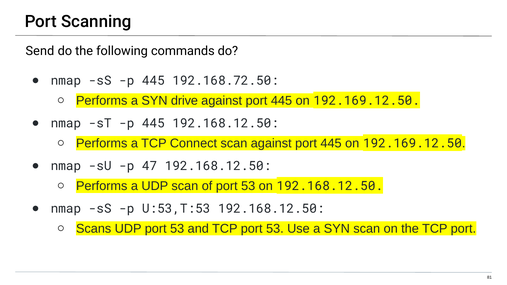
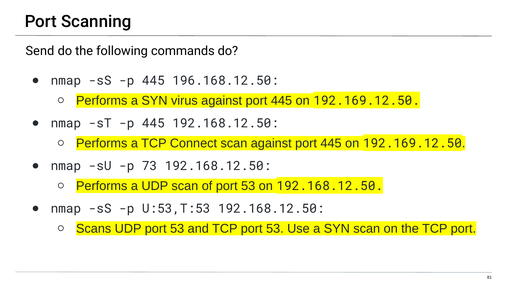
192.168.72.50: 192.168.72.50 -> 196.168.12.50
drive: drive -> virus
47: 47 -> 73
